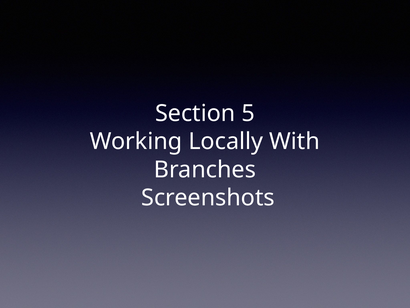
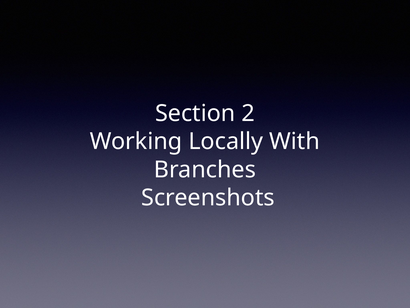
5: 5 -> 2
